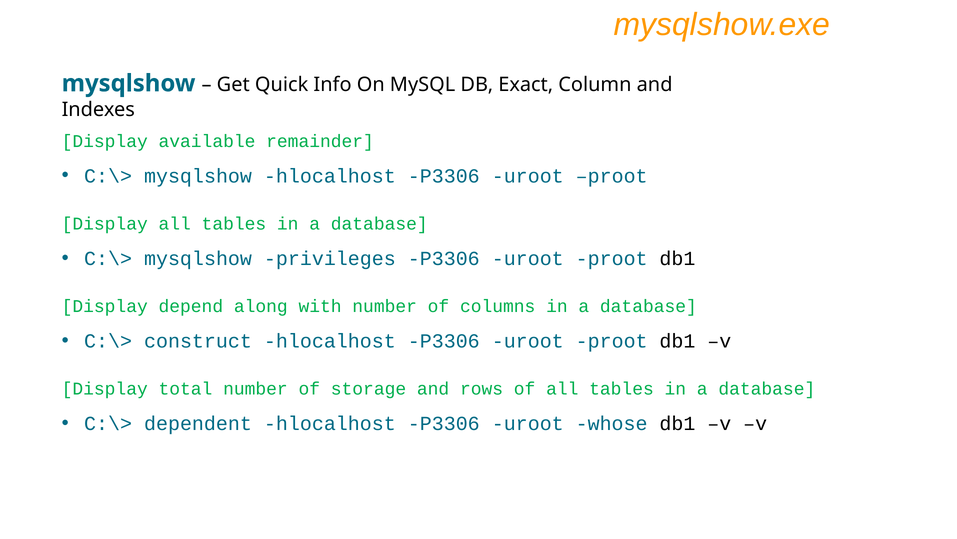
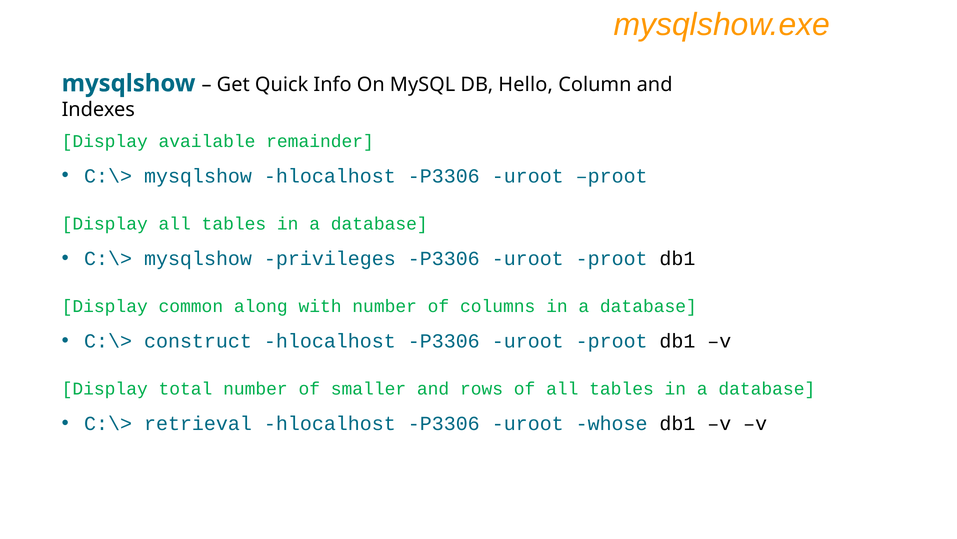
Exact: Exact -> Hello
depend: depend -> common
storage: storage -> smaller
dependent: dependent -> retrieval
